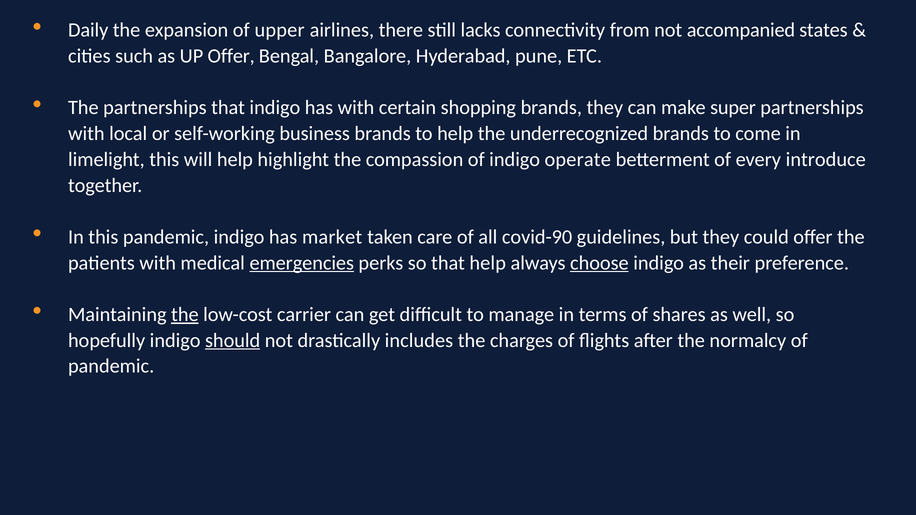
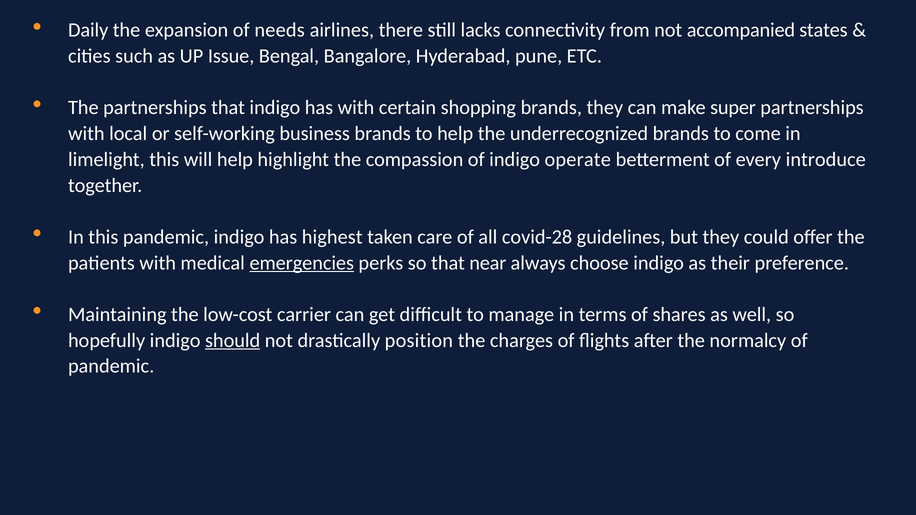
upper: upper -> needs
UP Offer: Offer -> Issue
market: market -> highest
covid-90: covid-90 -> covid-28
that help: help -> near
choose underline: present -> none
the at (185, 315) underline: present -> none
includes: includes -> position
